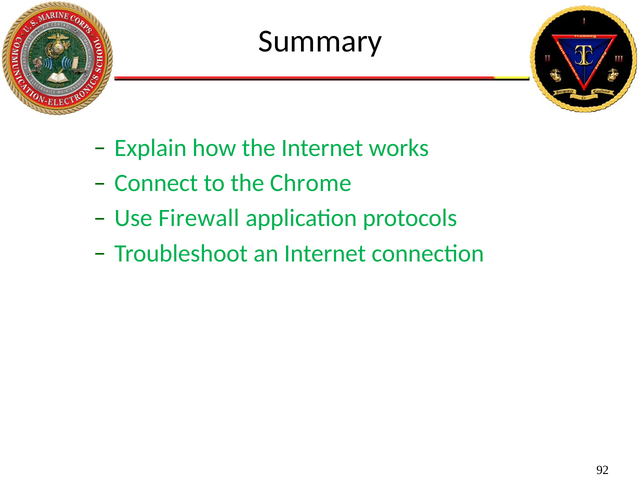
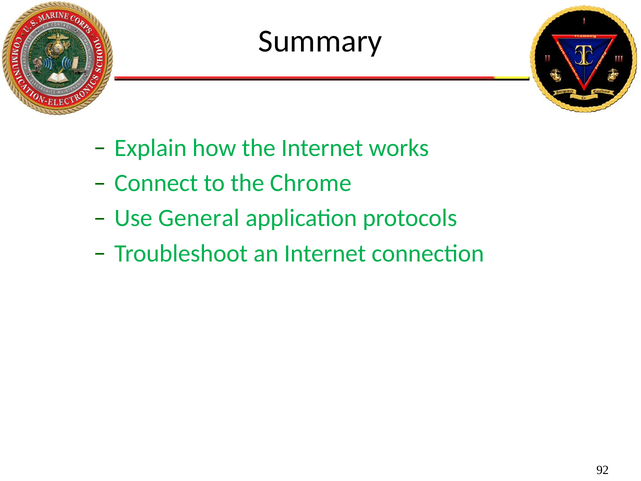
Firewall: Firewall -> General
